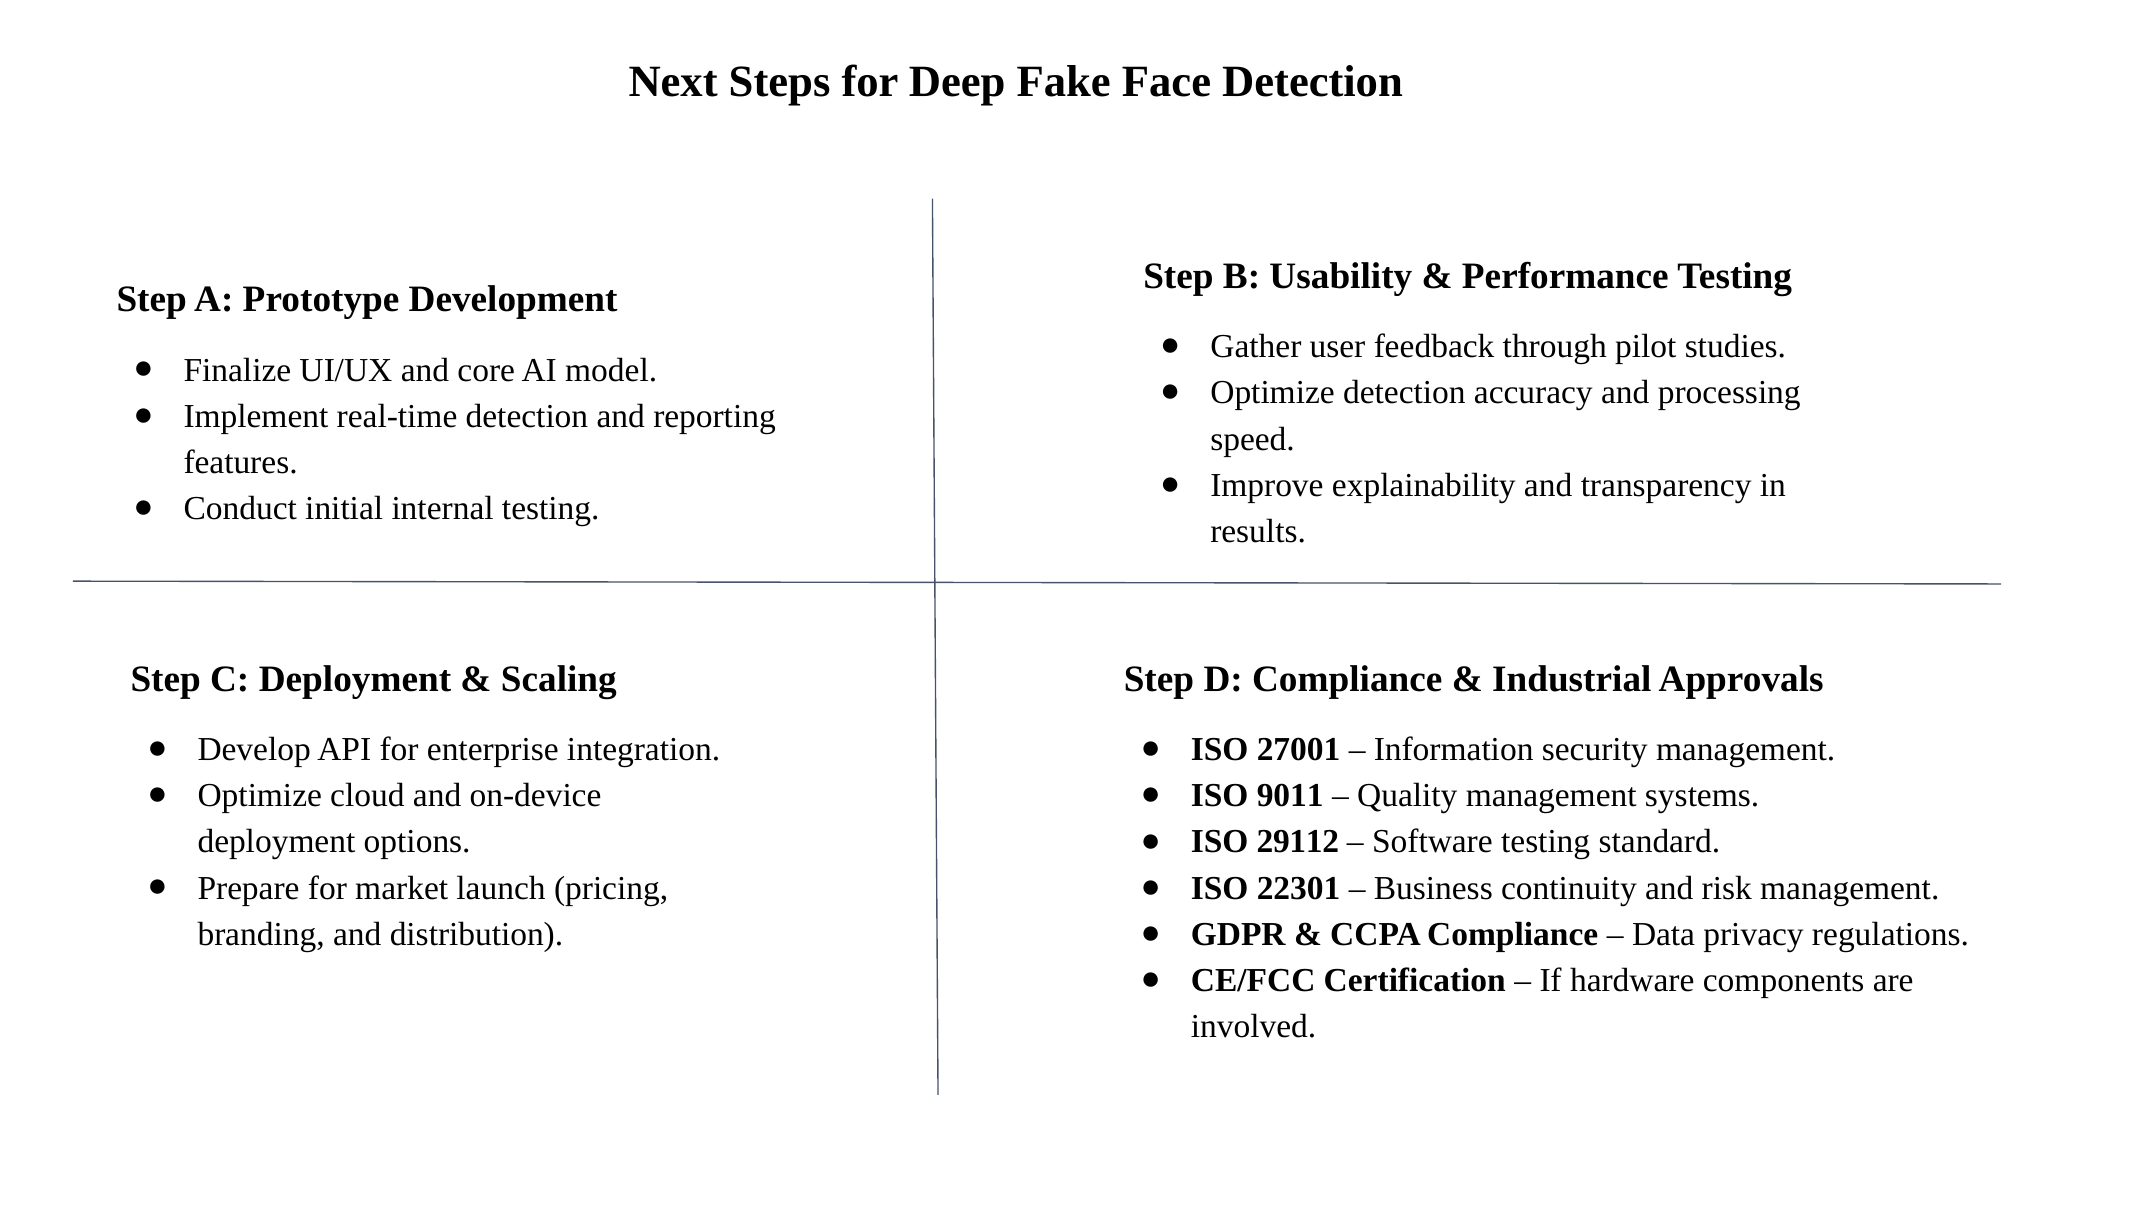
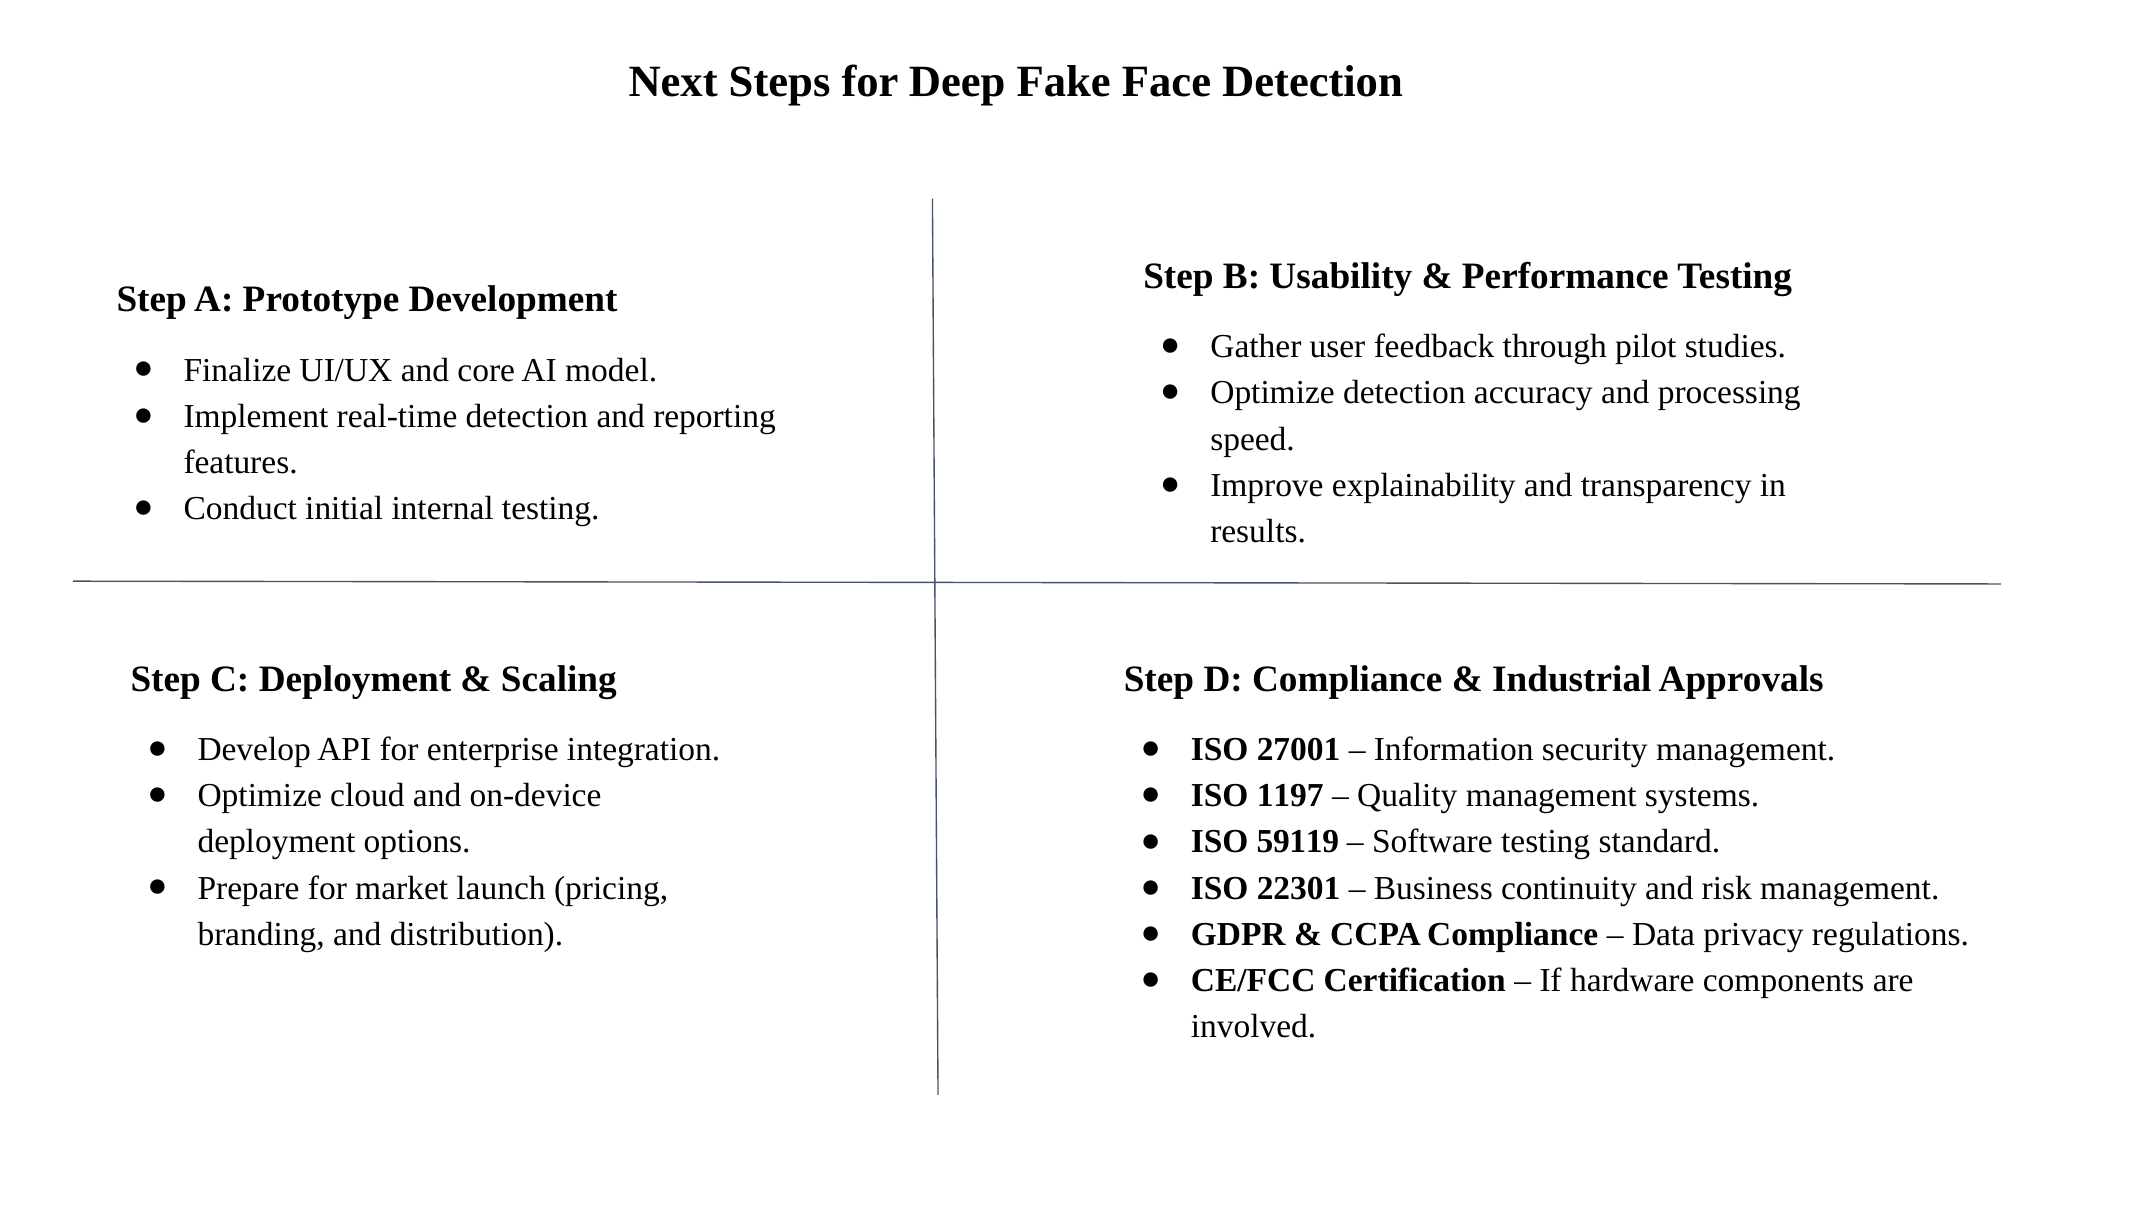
9011: 9011 -> 1197
29112: 29112 -> 59119
